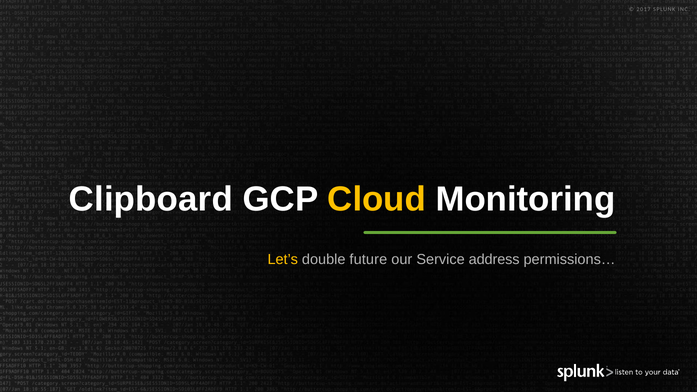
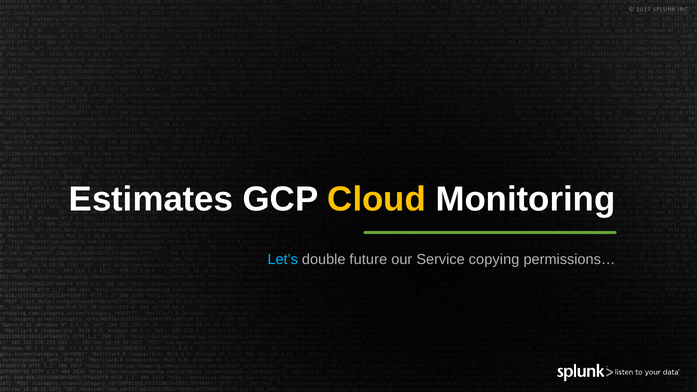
Clipboard: Clipboard -> Estimates
Let’s colour: yellow -> light blue
address: address -> copying
